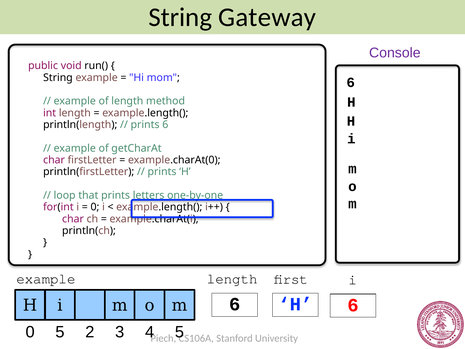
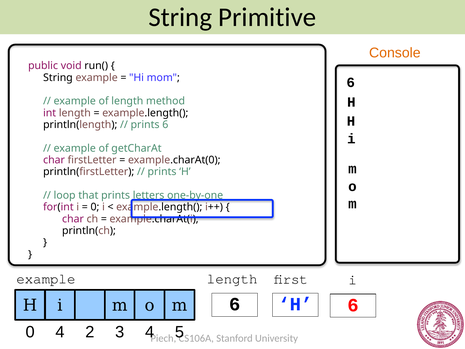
Gateway: Gateway -> Primitive
Console colour: purple -> orange
0 5: 5 -> 4
